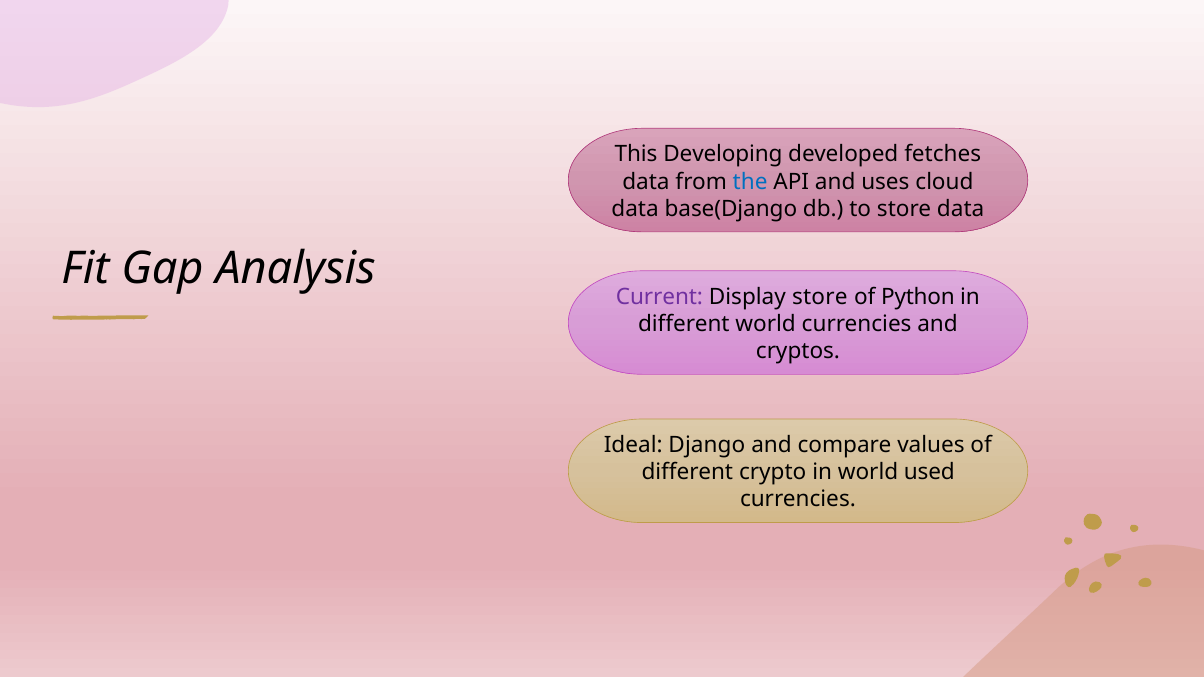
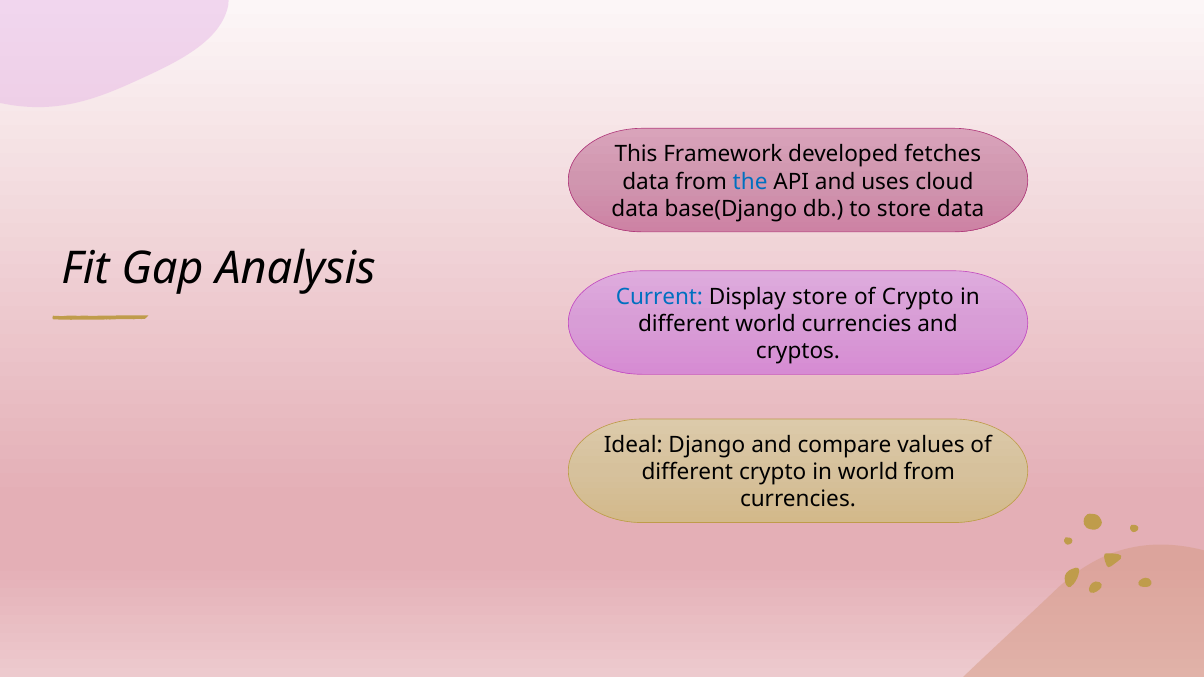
Developing: Developing -> Framework
Current colour: purple -> blue
of Python: Python -> Crypto
world used: used -> from
